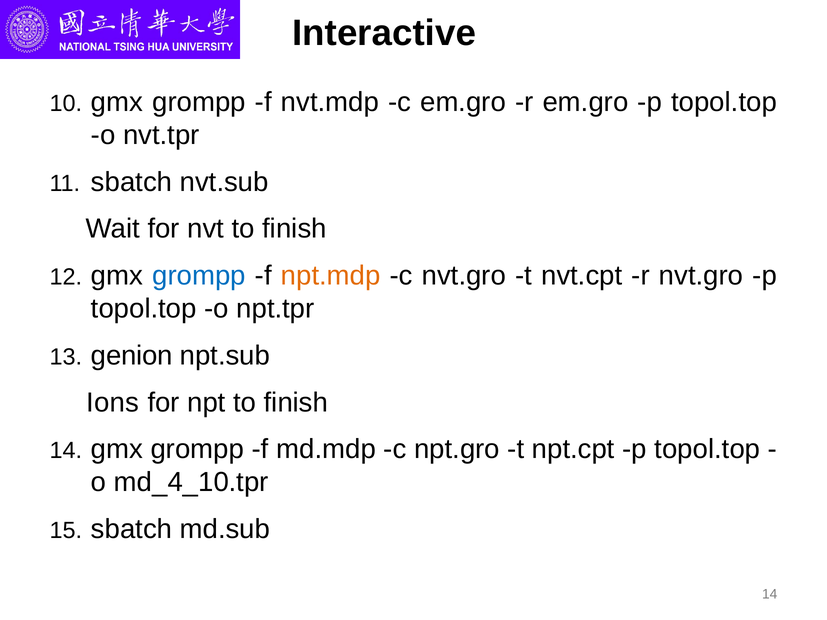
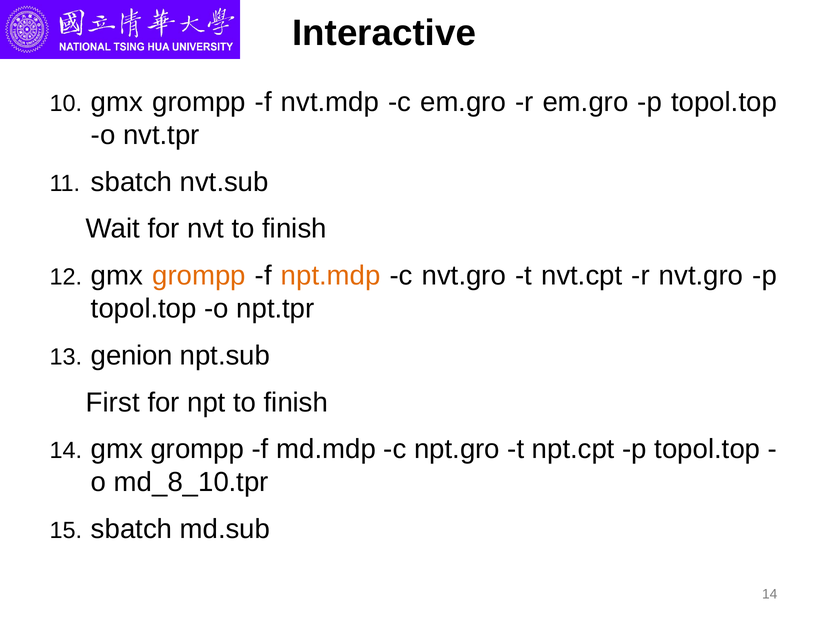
grompp at (199, 276) colour: blue -> orange
Ions: Ions -> First
md_4_10.tpr: md_4_10.tpr -> md_8_10.tpr
